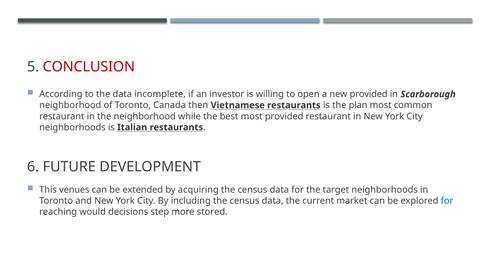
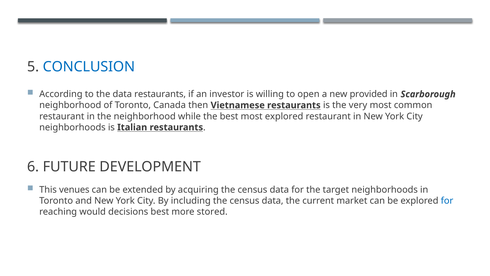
CONCLUSION colour: red -> blue
data incomplete: incomplete -> restaurants
plan: plan -> very
most provided: provided -> explored
decisions step: step -> best
